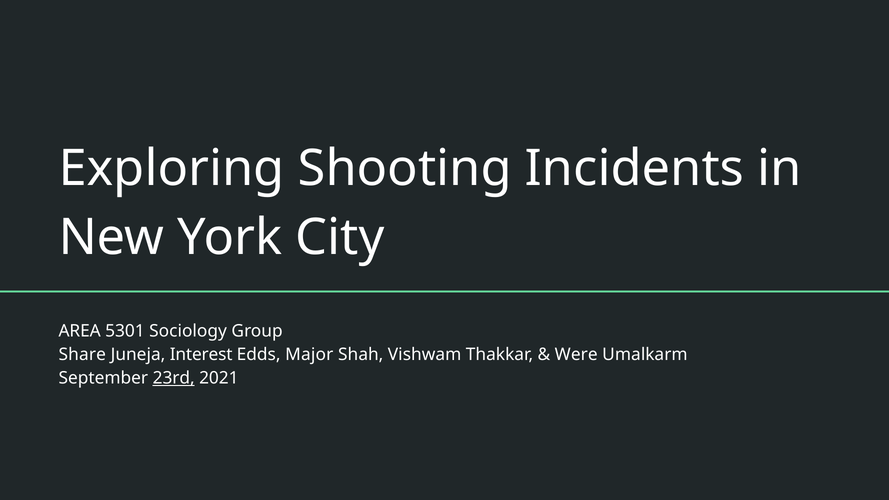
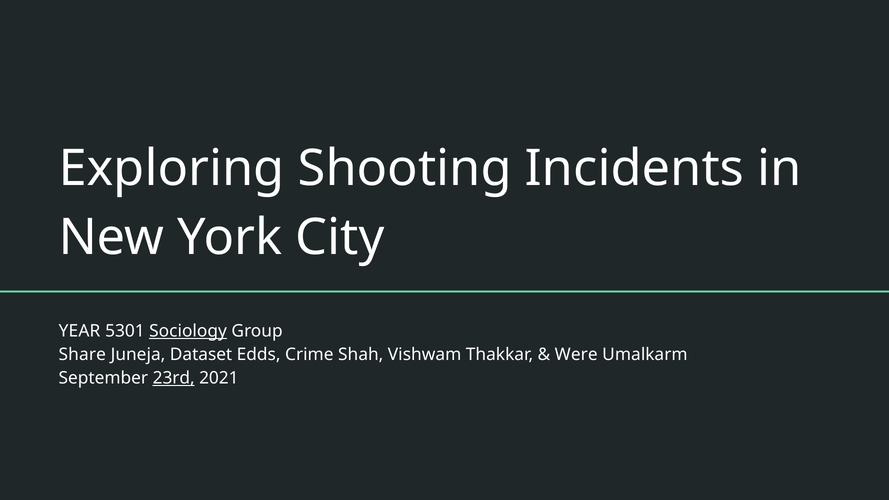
AREA: AREA -> YEAR
Sociology underline: none -> present
Interest: Interest -> Dataset
Major: Major -> Crime
